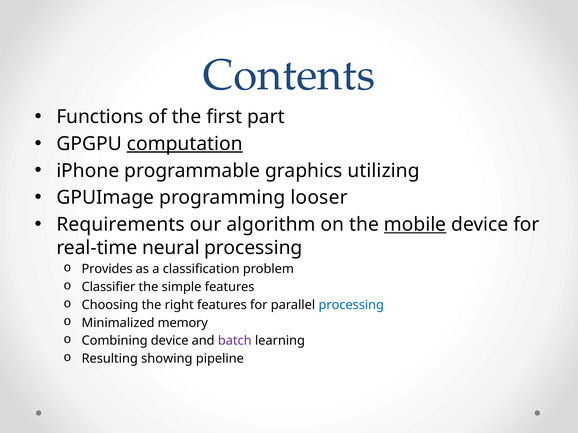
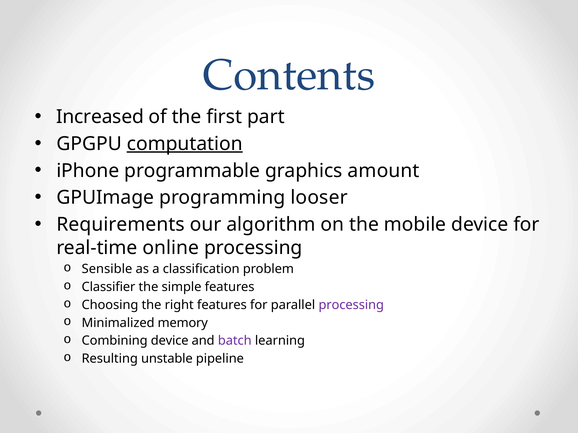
Functions: Functions -> Increased
utilizing: utilizing -> amount
mobile underline: present -> none
neural: neural -> online
Provides: Provides -> Sensible
processing at (351, 305) colour: blue -> purple
showing: showing -> unstable
